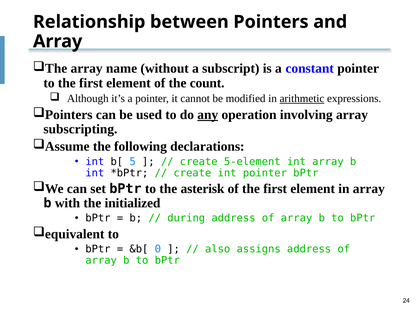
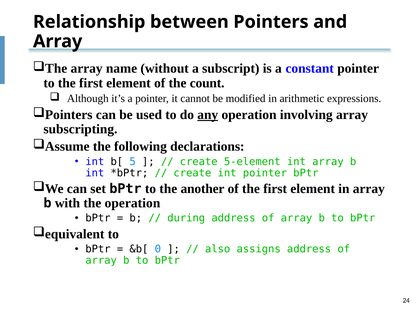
arithmetic underline: present -> none
asterisk: asterisk -> another
the initialized: initialized -> operation
